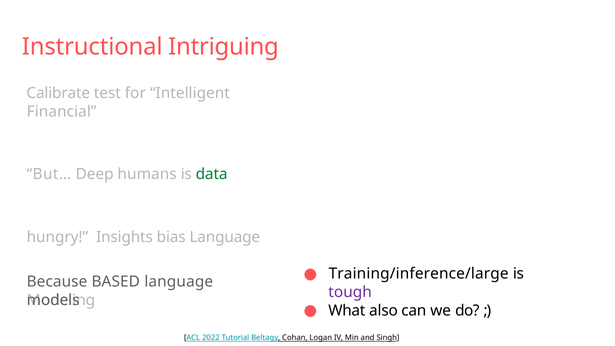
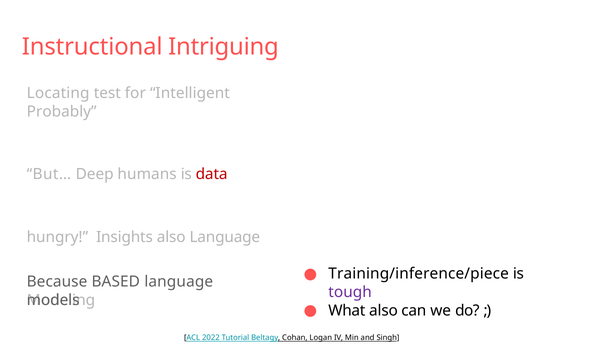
Calibrate: Calibrate -> Locating
Financial: Financial -> Probably
data colour: green -> red
Insights bias: bias -> also
Training/inference/large: Training/inference/large -> Training/inference/piece
